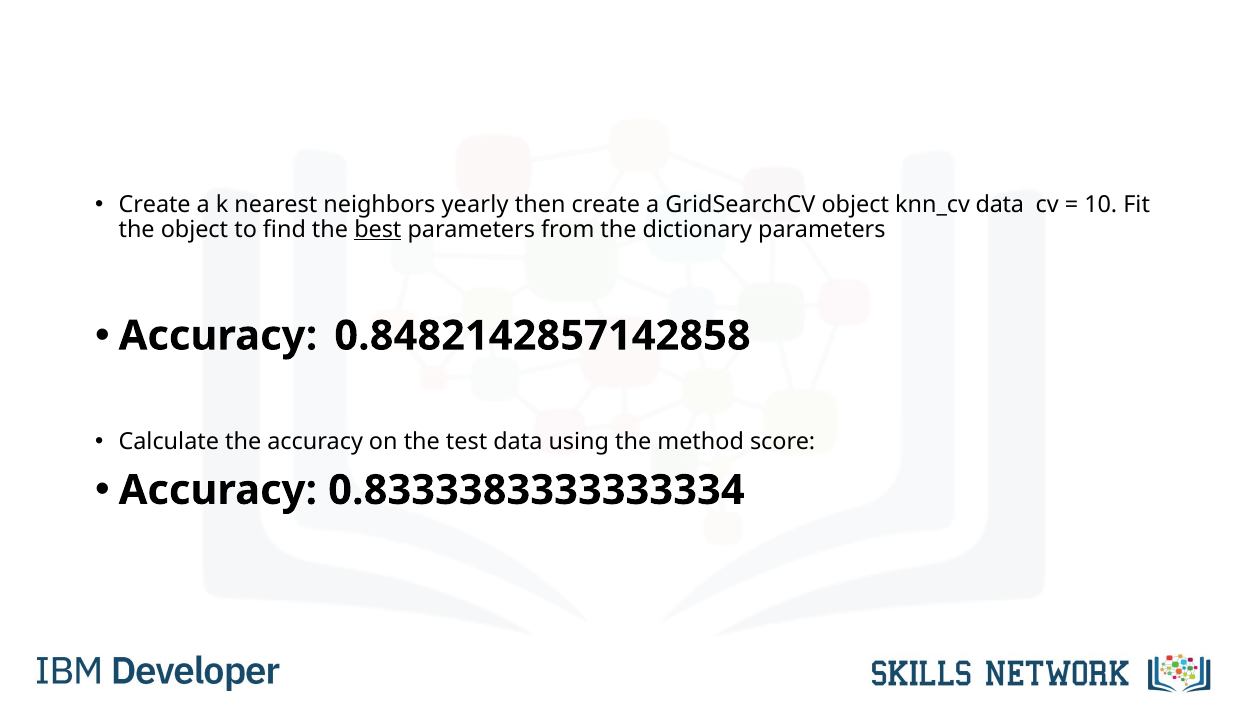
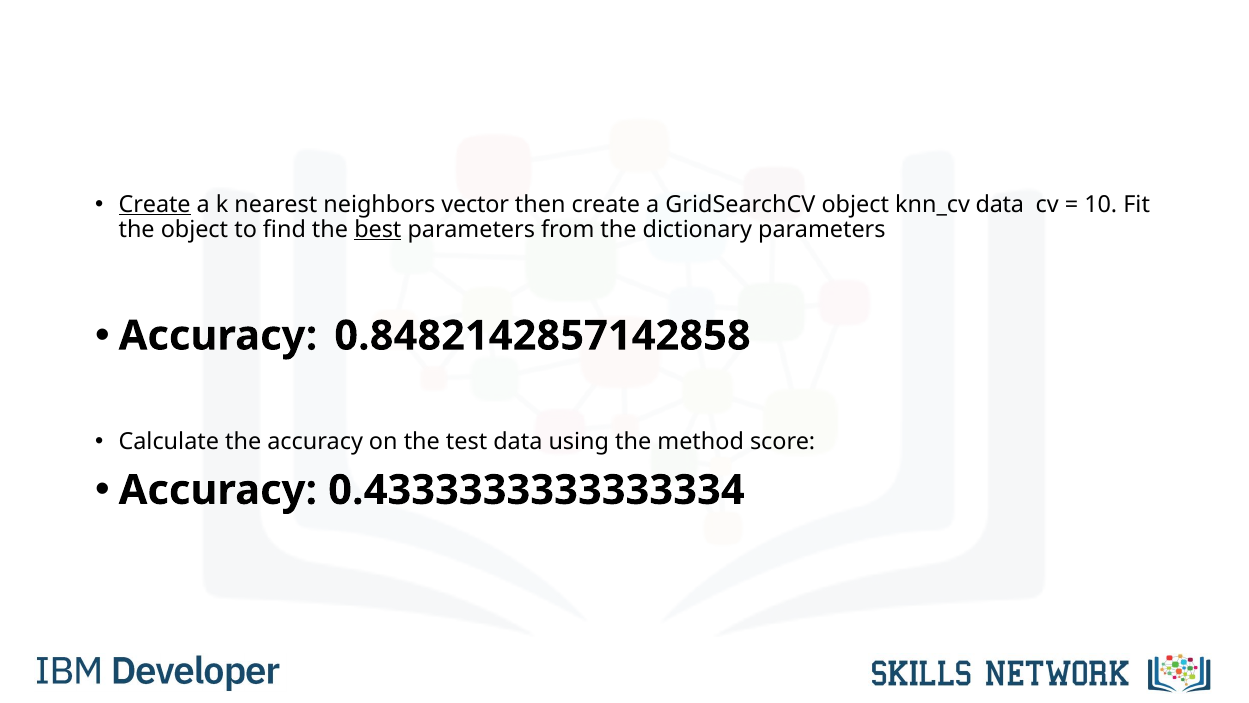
Create at (155, 204) underline: none -> present
yearly: yearly -> vector
0.8333383333333334: 0.8333383333333334 -> 0.4333333333333334
